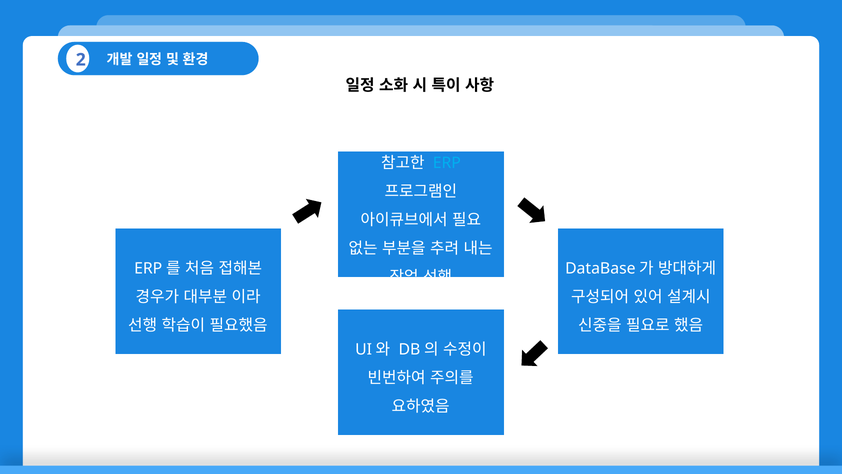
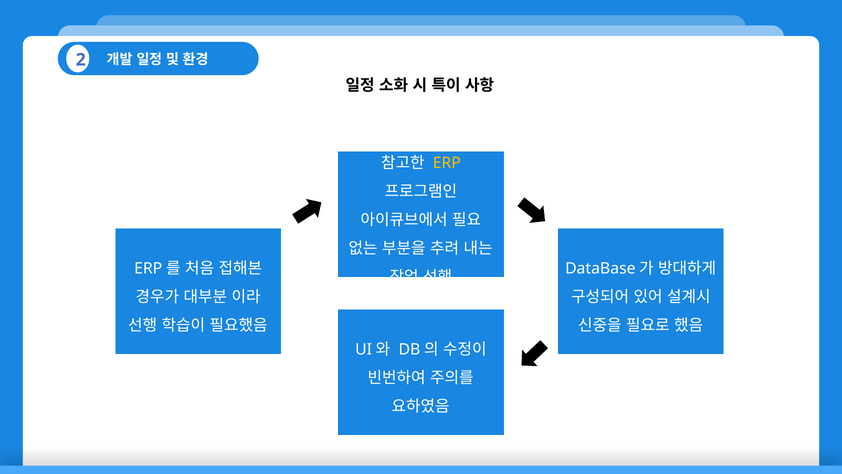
ERP colour: light blue -> yellow
